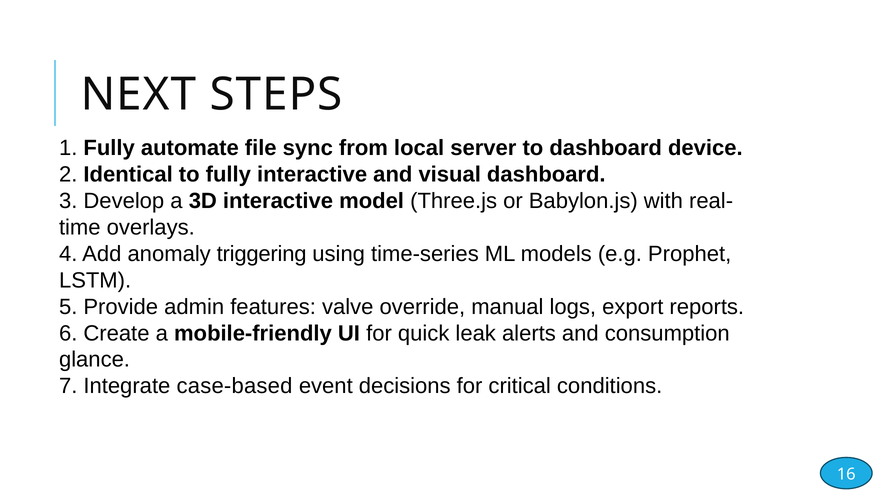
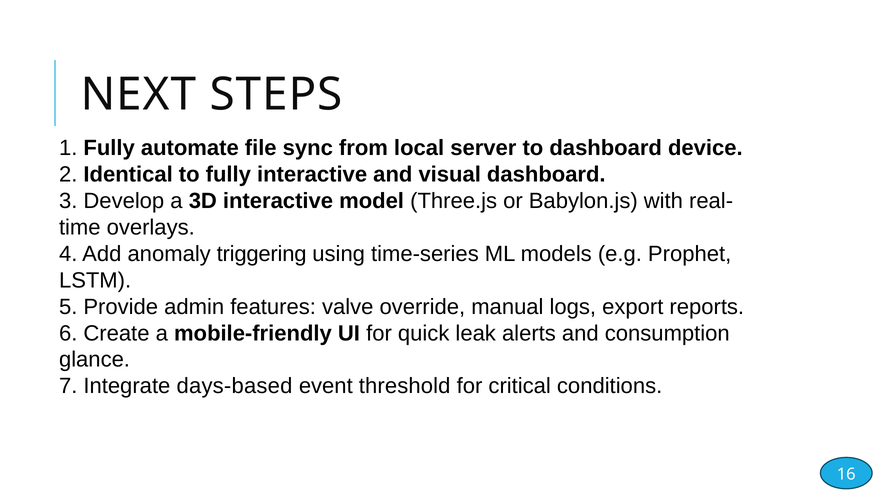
case-based: case-based -> days-based
decisions: decisions -> threshold
